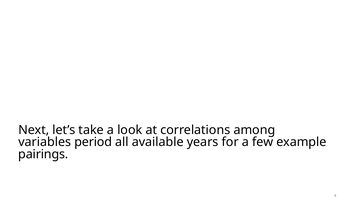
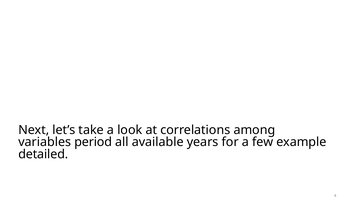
pairings: pairings -> detailed
